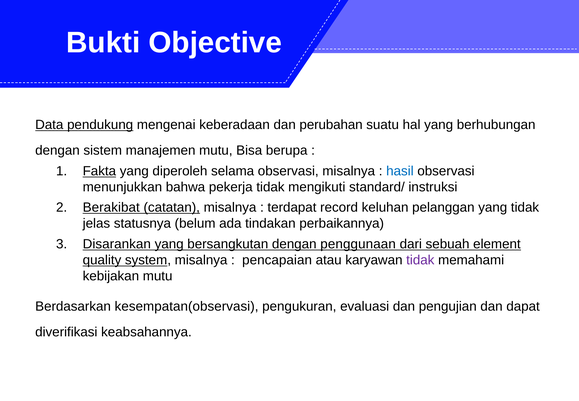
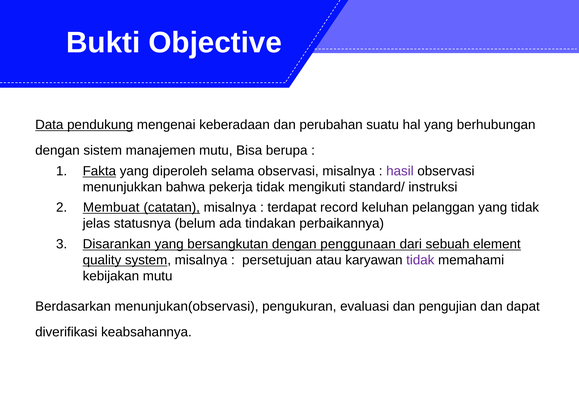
hasil colour: blue -> purple
Berakibat: Berakibat -> Membuat
pencapaian: pencapaian -> persetujuan
kesempatan(observasi: kesempatan(observasi -> menunjukan(observasi
